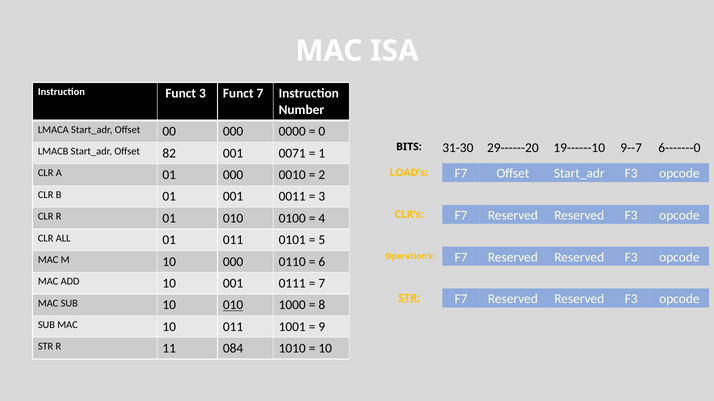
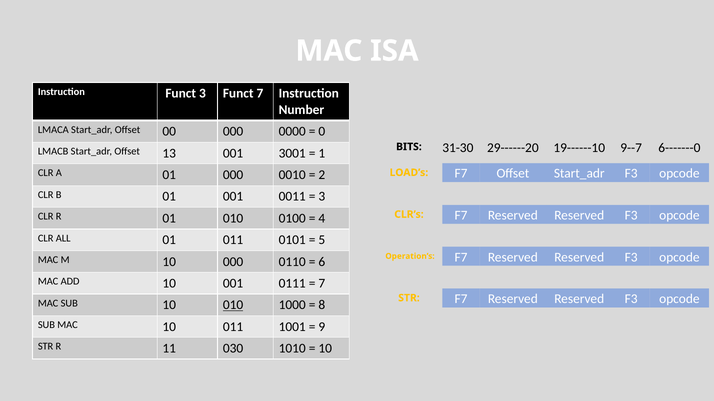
82: 82 -> 13
0071: 0071 -> 3001
STR at (409, 298) underline: present -> none
084: 084 -> 030
